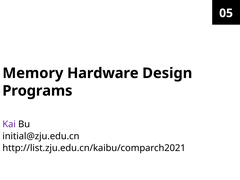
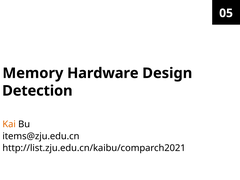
Programs: Programs -> Detection
Kai colour: purple -> orange
initial@zju.edu.cn: initial@zju.edu.cn -> items@zju.edu.cn
